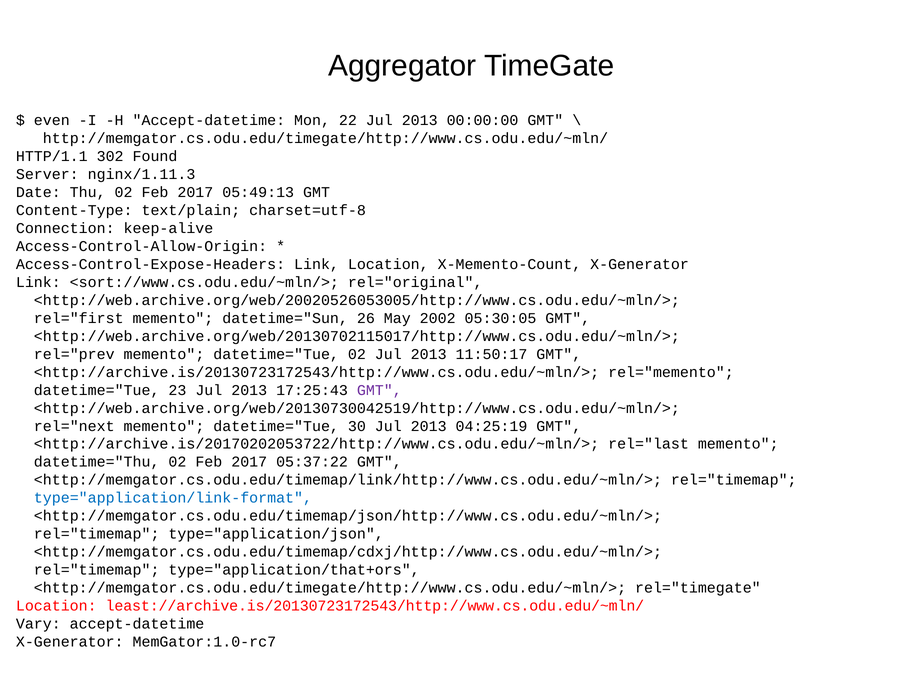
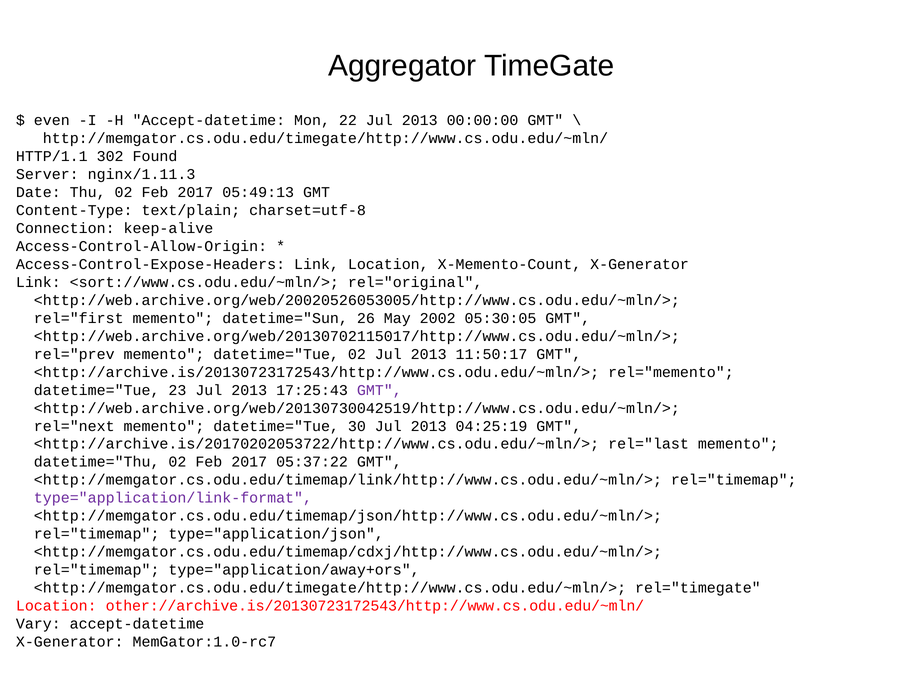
type="application/link-format colour: blue -> purple
type="application/that+ors: type="application/that+ors -> type="application/away+ors
least://archive.is/20130723172543/http://www.cs.odu.edu/~mln/: least://archive.is/20130723172543/http://www.cs.odu.edu/~mln/ -> other://archive.is/20130723172543/http://www.cs.odu.edu/~mln/
